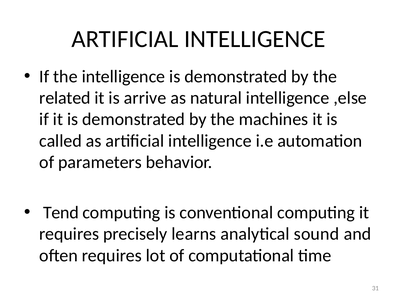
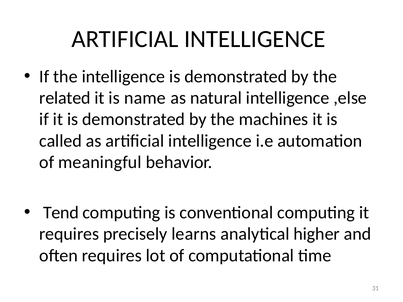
arrive: arrive -> name
parameters: parameters -> meaningful
sound: sound -> higher
